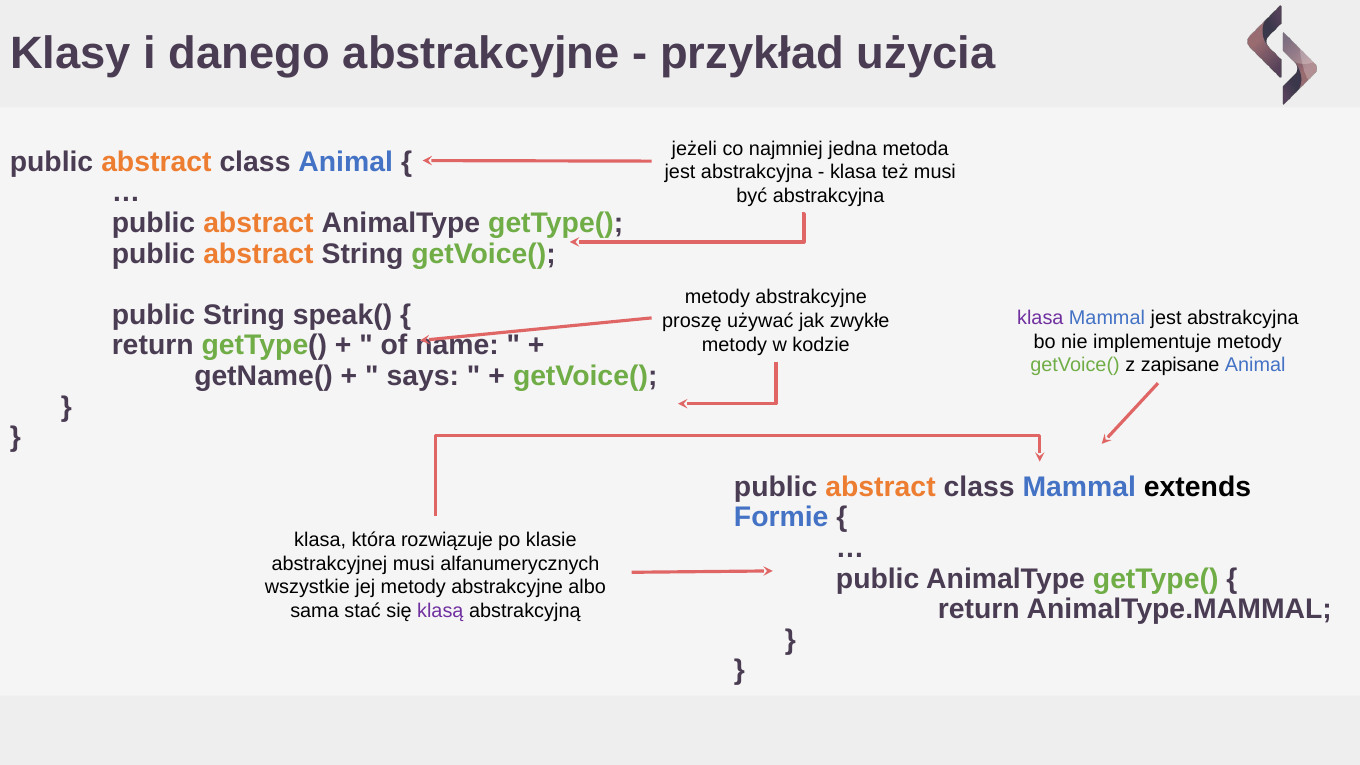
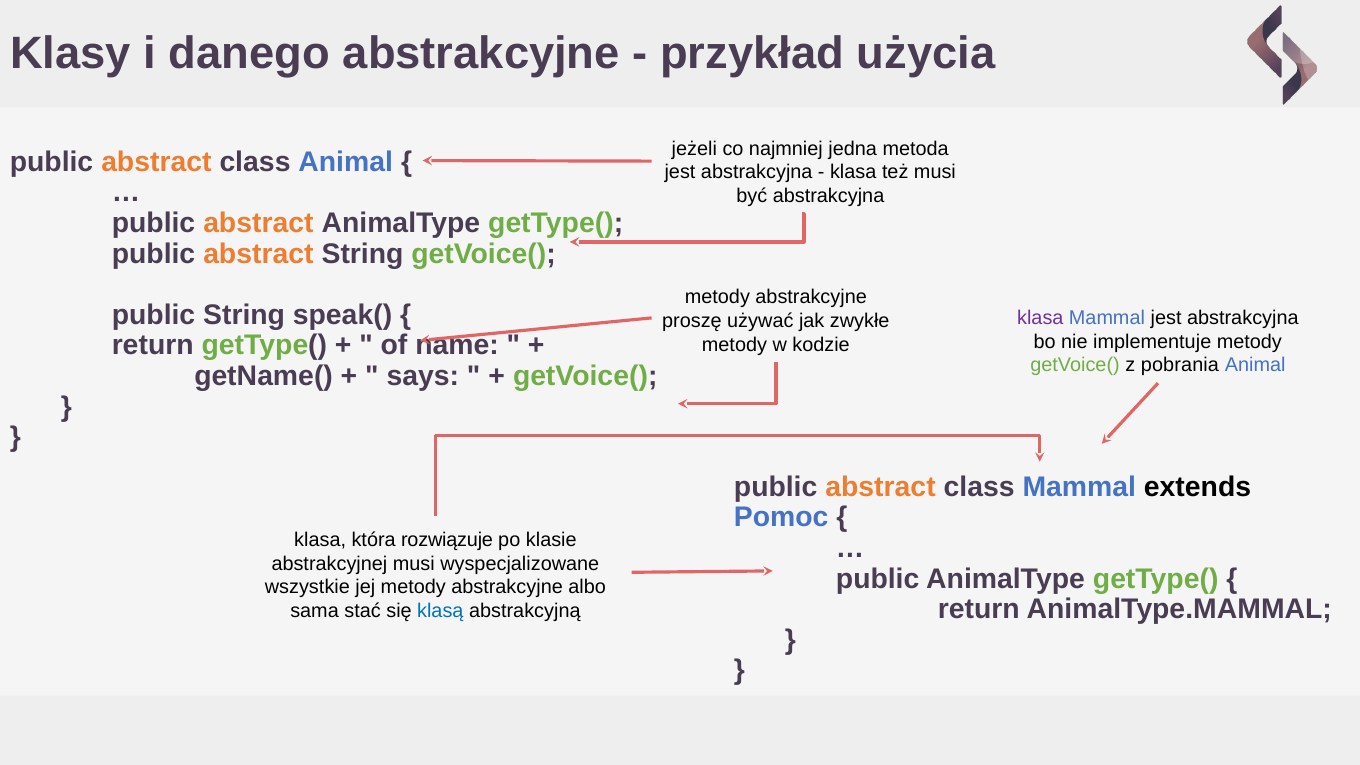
zapisane: zapisane -> pobrania
Formie: Formie -> Pomoc
alfanumerycznych: alfanumerycznych -> wyspecjalizowane
klasą colour: purple -> blue
